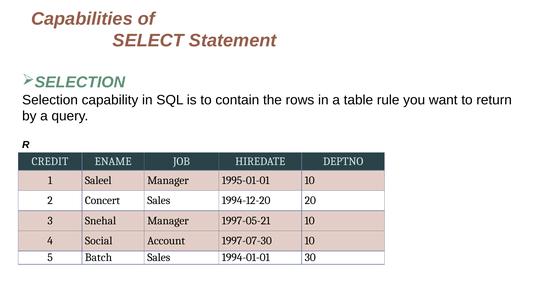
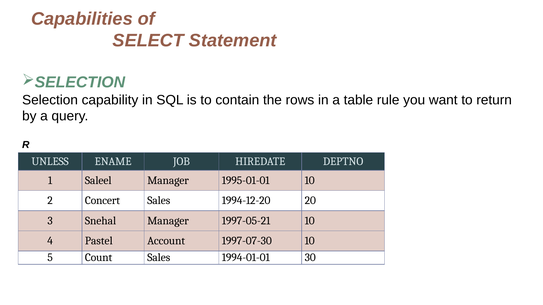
CREDIT: CREDIT -> UNLESS
Social: Social -> Pastel
Batch: Batch -> Count
